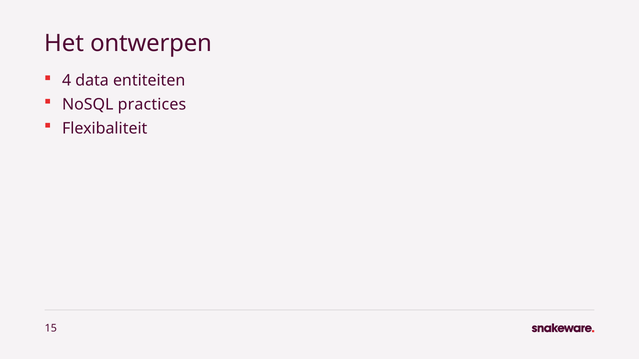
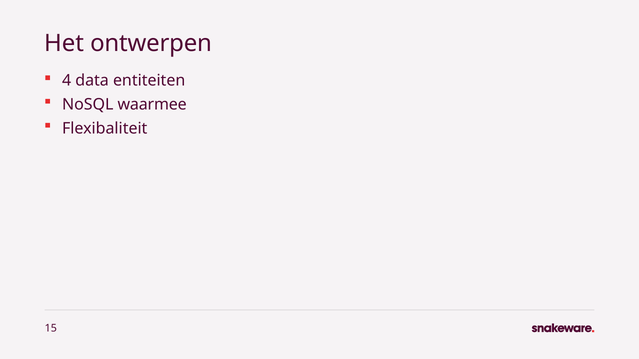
practices: practices -> waarmee
